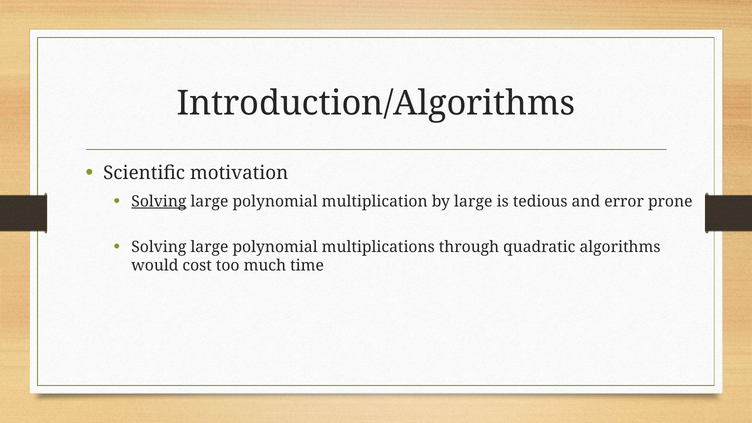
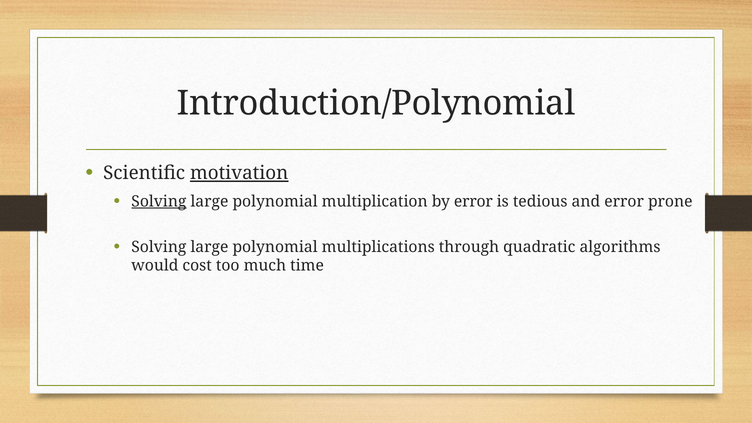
Introduction/Algorithms: Introduction/Algorithms -> Introduction/Polynomial
motivation underline: none -> present
by large: large -> error
